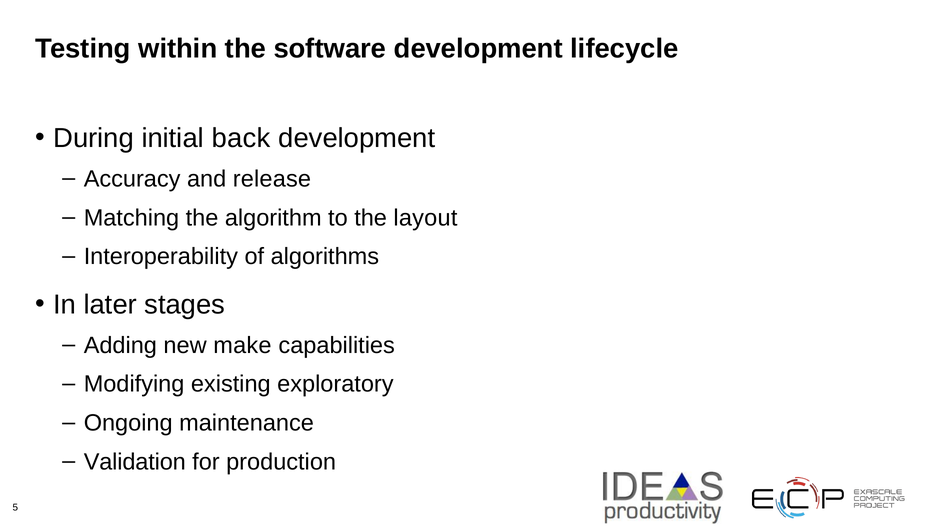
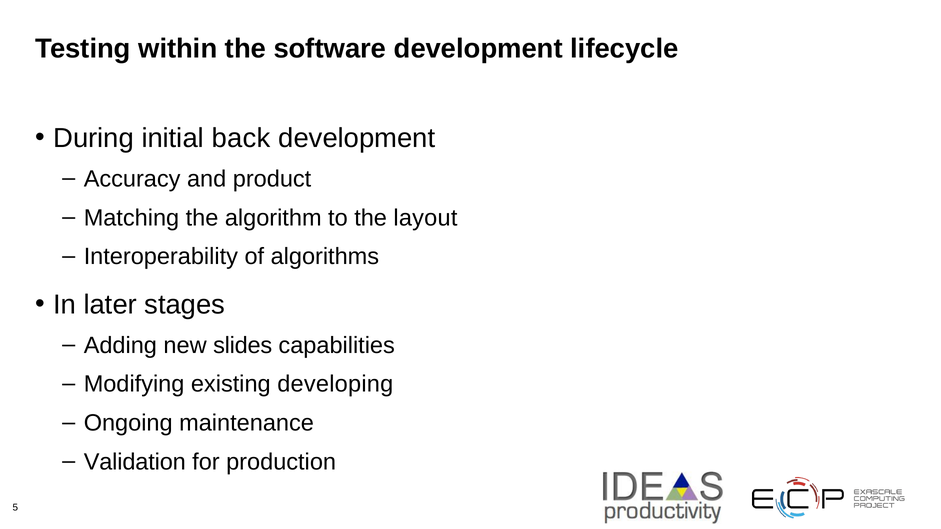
release: release -> product
make: make -> slides
exploratory: exploratory -> developing
